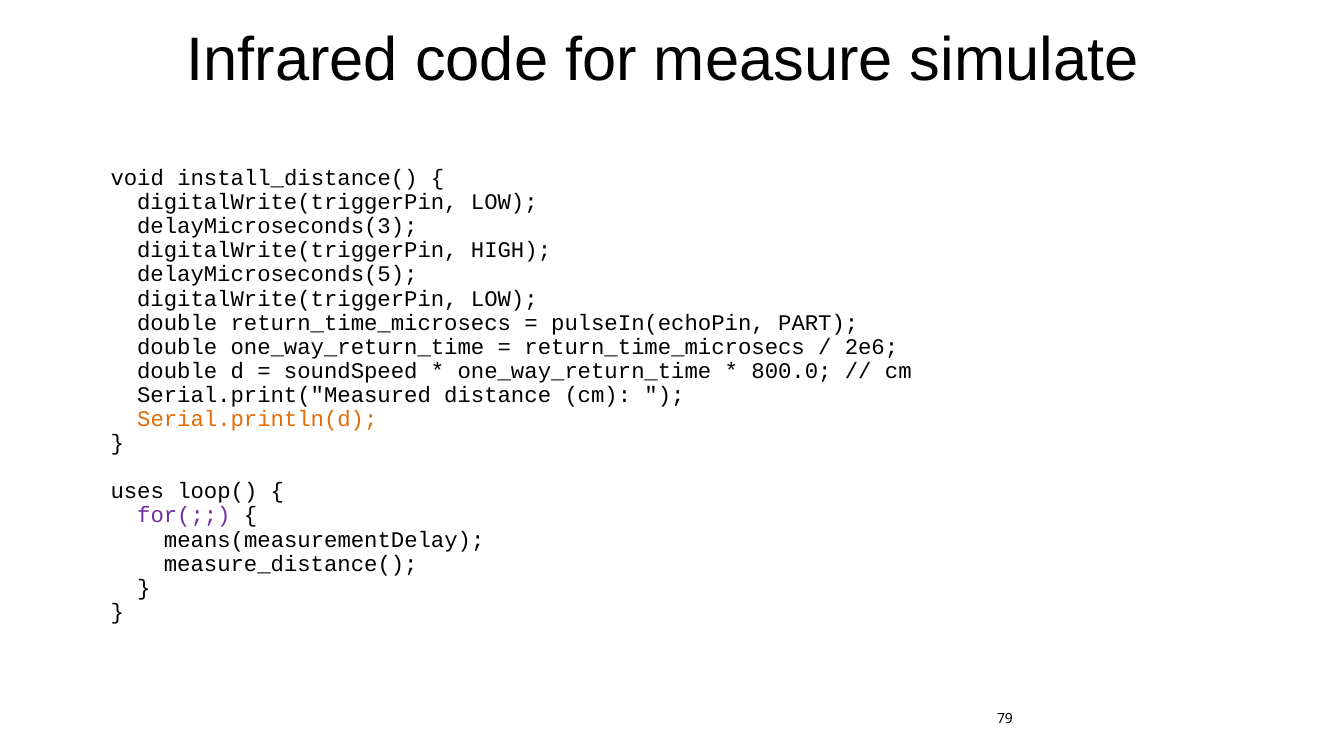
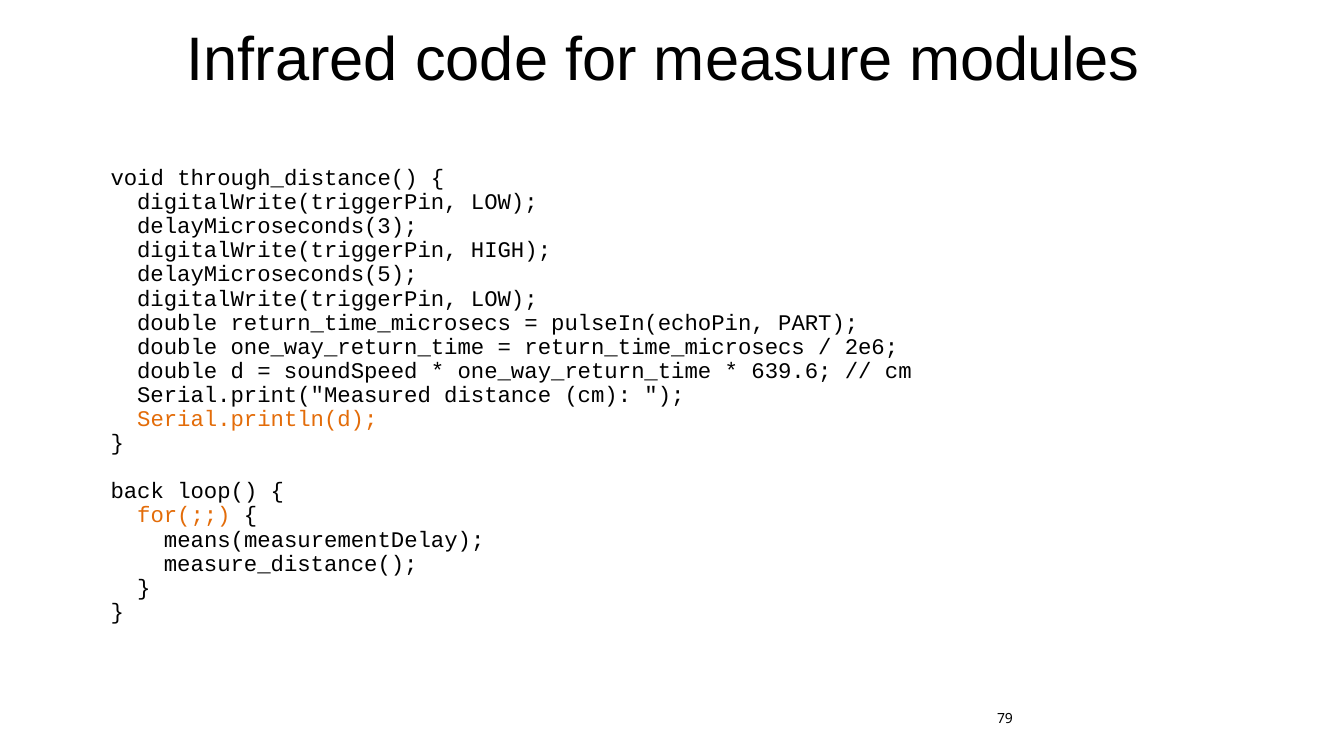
simulate: simulate -> modules
install_distance(: install_distance( -> through_distance(
800.0: 800.0 -> 639.6
uses: uses -> back
for( colour: purple -> orange
